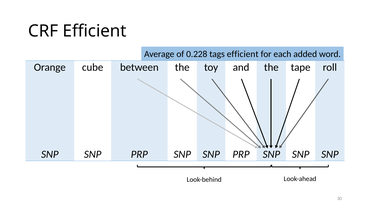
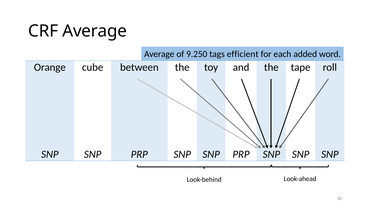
CRF Efficient: Efficient -> Average
0.228: 0.228 -> 9.250
